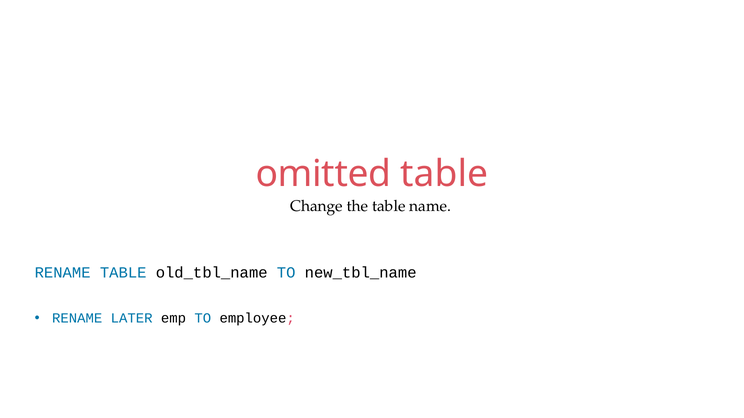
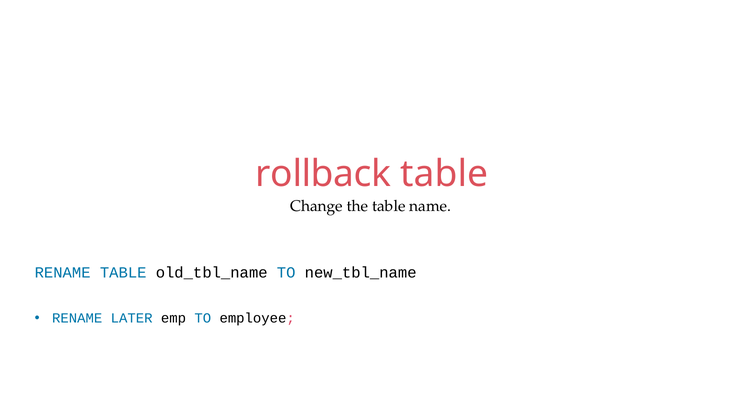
omitted: omitted -> rollback
